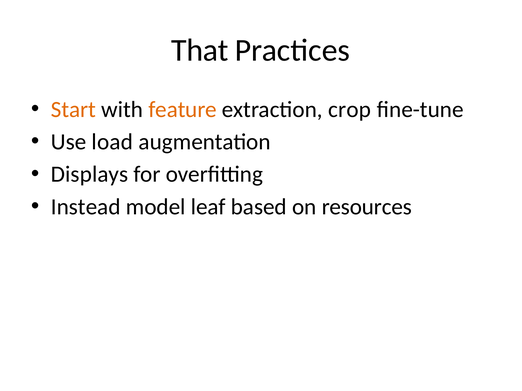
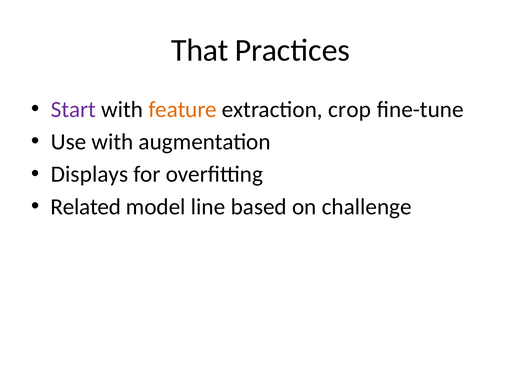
Start colour: orange -> purple
Use load: load -> with
Instead: Instead -> Related
leaf: leaf -> line
resources: resources -> challenge
